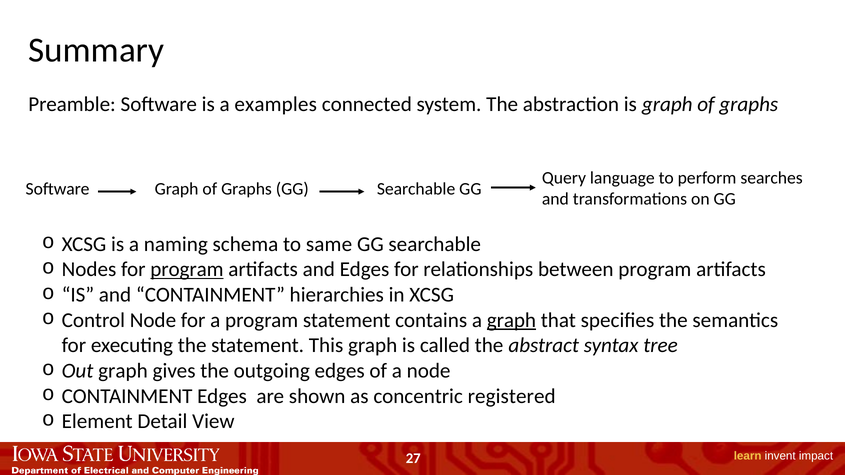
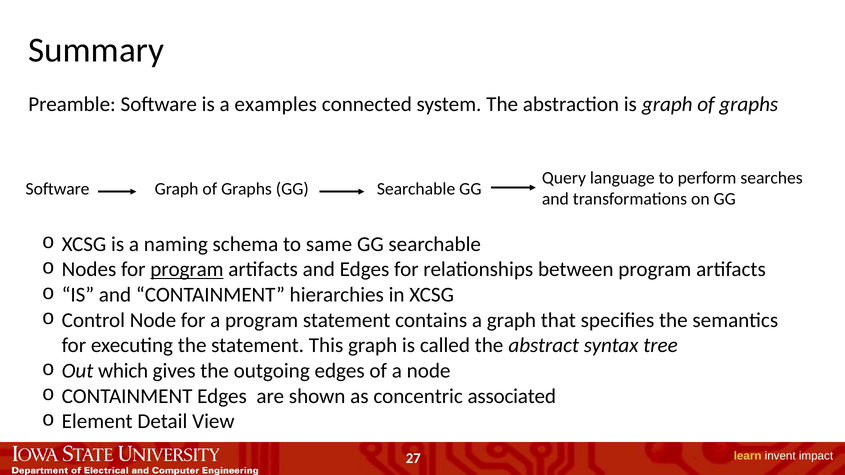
graph at (511, 320) underline: present -> none
Out graph: graph -> which
registered: registered -> associated
